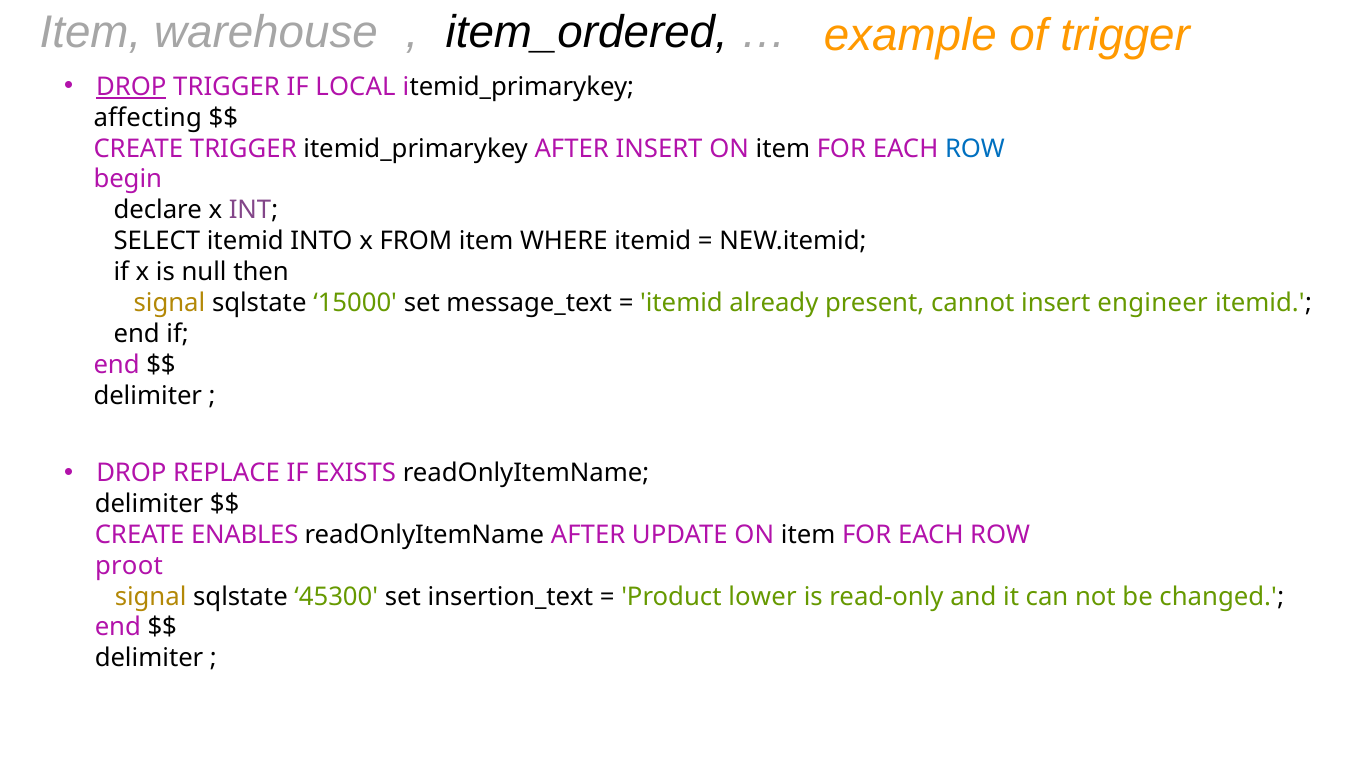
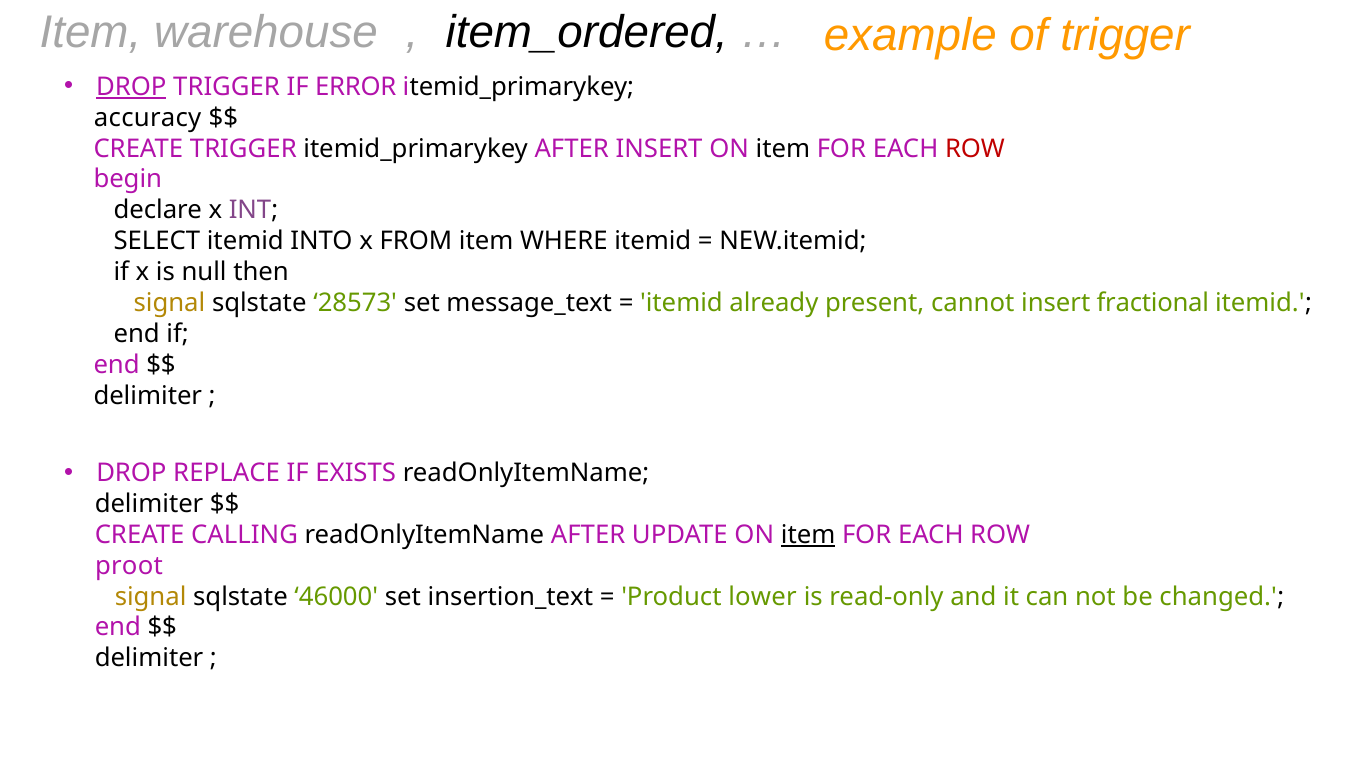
LOCAL: LOCAL -> ERROR
affecting: affecting -> accuracy
ROW at (975, 149) colour: blue -> red
15000: 15000 -> 28573
engineer: engineer -> fractional
ENABLES: ENABLES -> CALLING
item at (808, 535) underline: none -> present
45300: 45300 -> 46000
